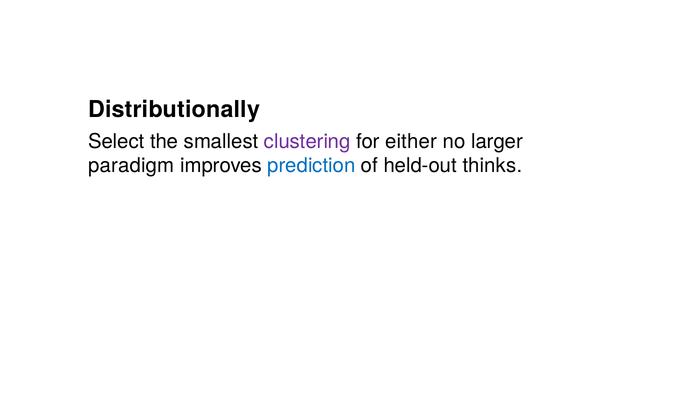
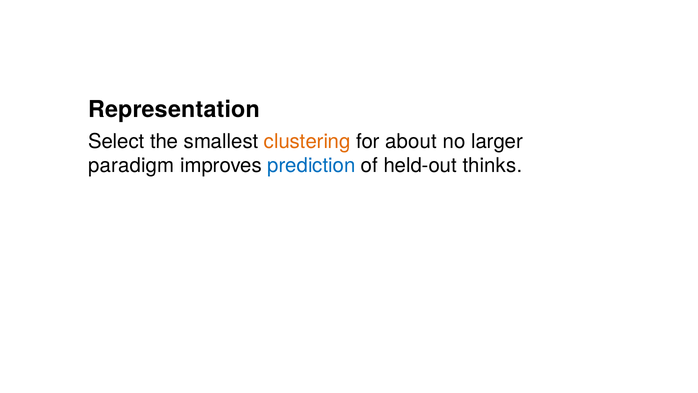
Distributionally: Distributionally -> Representation
clustering colour: purple -> orange
either: either -> about
